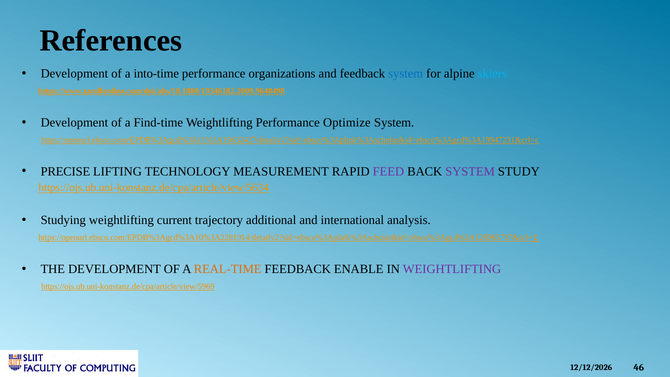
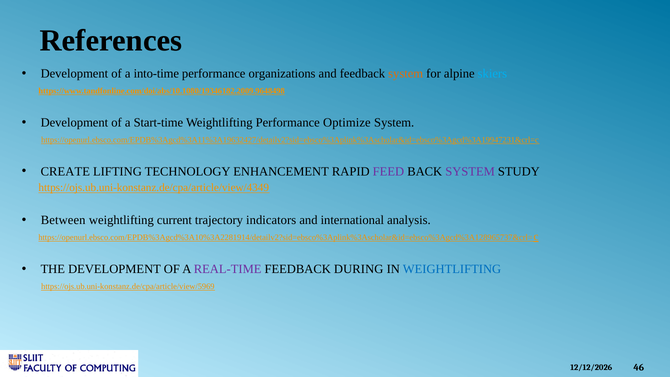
system at (406, 74) colour: blue -> orange
Find-time: Find-time -> Start-time
PRECISE: PRECISE -> CREATE
MEASUREMENT: MEASUREMENT -> ENHANCEMENT
https://ojs.ub.uni-konstanz.de/cpa/article/view/5634: https://ojs.ub.uni-konstanz.de/cpa/article/view/5634 -> https://ojs.ub.uni-konstanz.de/cpa/article/view/4349
Studying: Studying -> Between
additional: additional -> indicators
REAL-TIME colour: orange -> purple
ENABLE: ENABLE -> DURING
WEIGHTLIFTING at (452, 269) colour: purple -> blue
